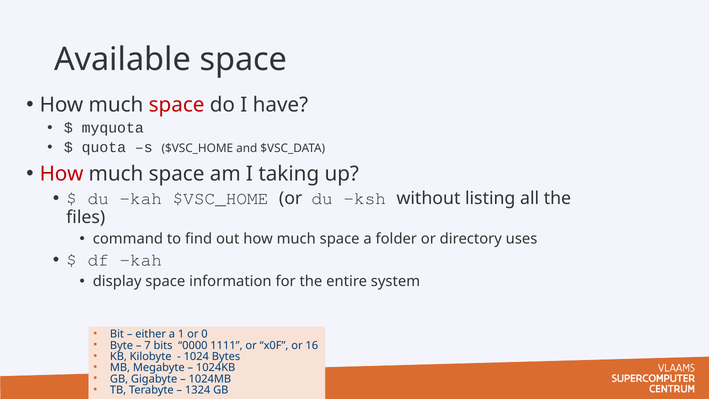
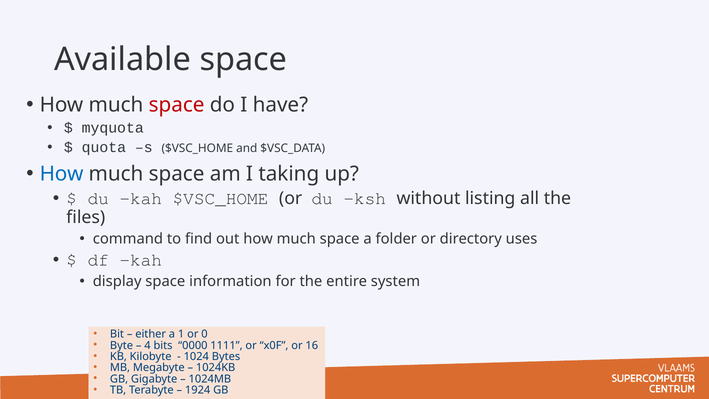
How at (62, 174) colour: red -> blue
7: 7 -> 4
1324: 1324 -> 1924
